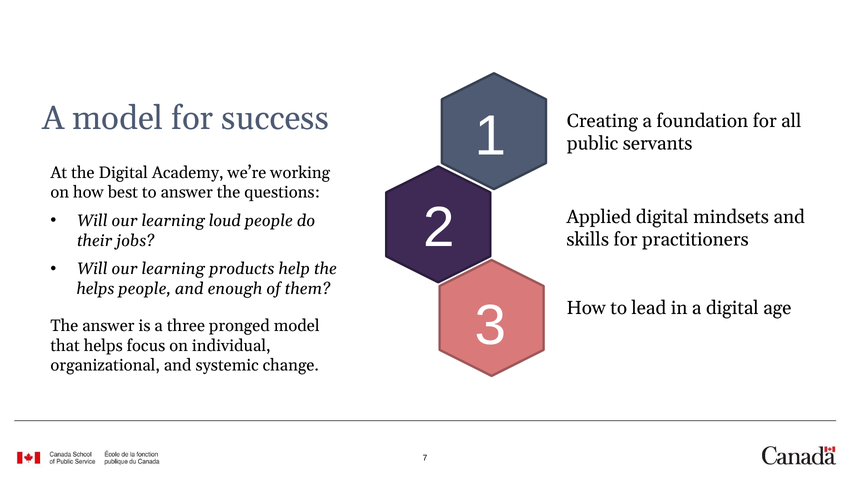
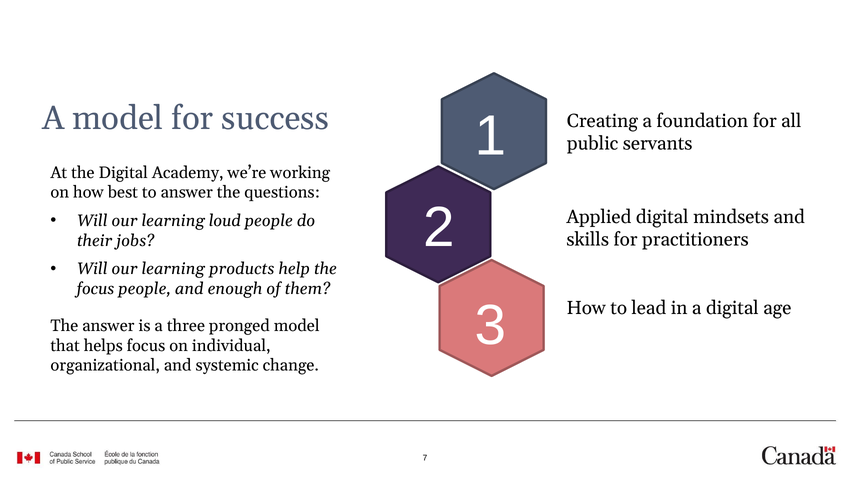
helps at (96, 289): helps -> focus
